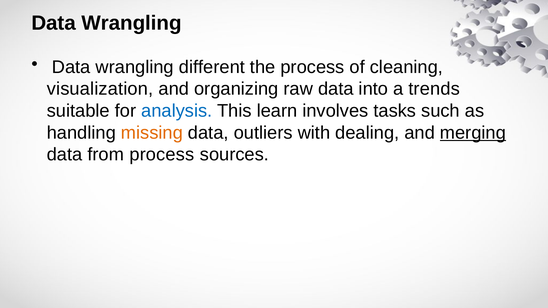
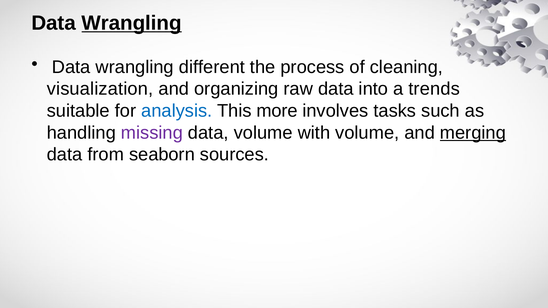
Wrangling at (132, 23) underline: none -> present
learn: learn -> more
missing colour: orange -> purple
data outliers: outliers -> volume
with dealing: dealing -> volume
from process: process -> seaborn
